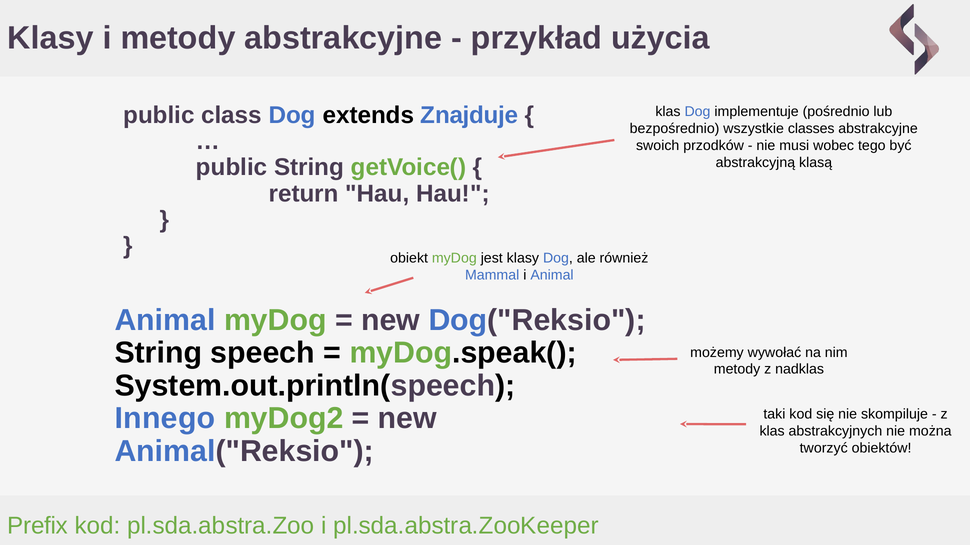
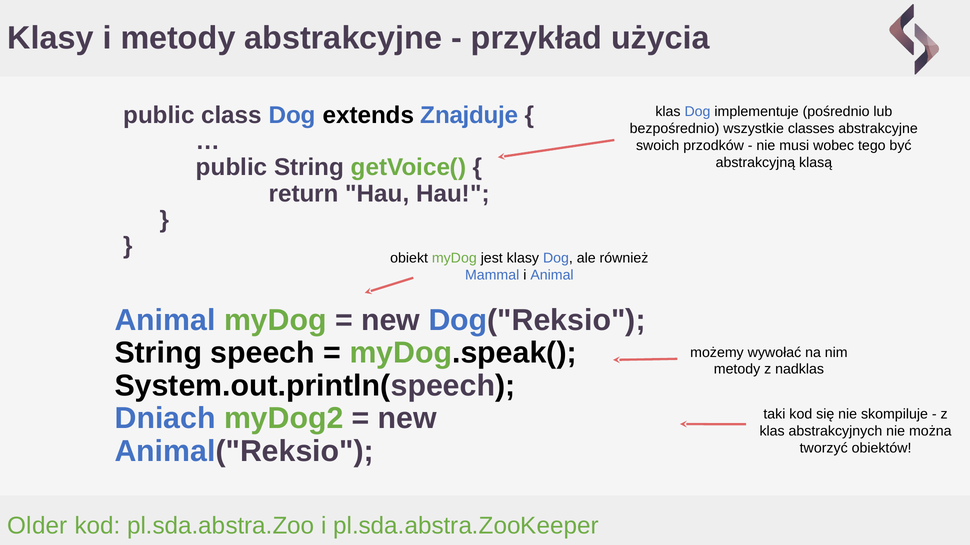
Innego: Innego -> Dniach
Prefix: Prefix -> Older
